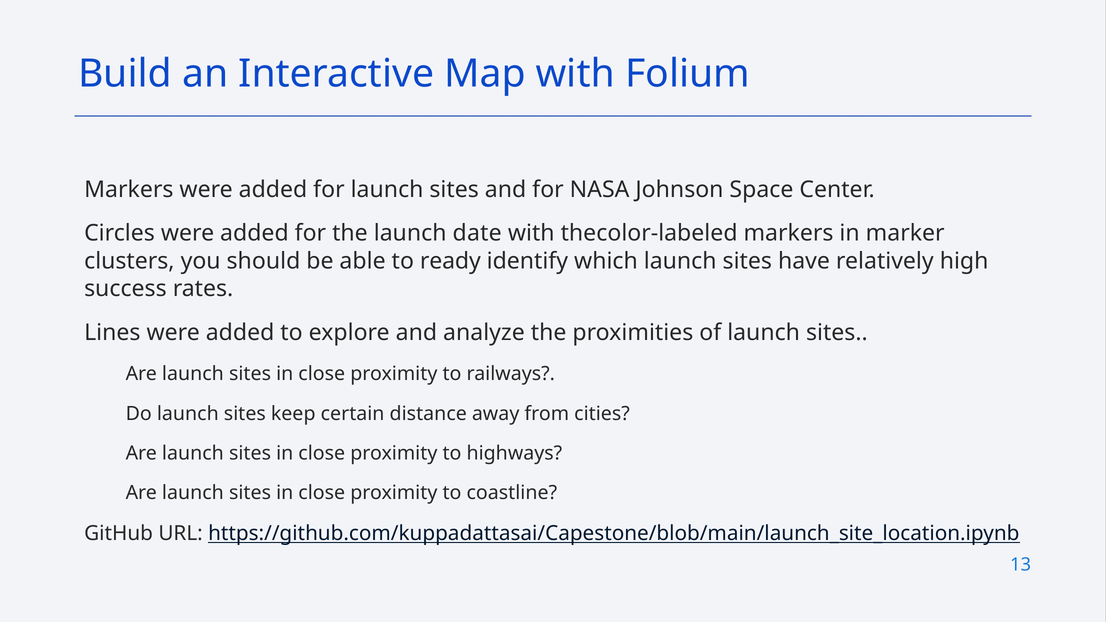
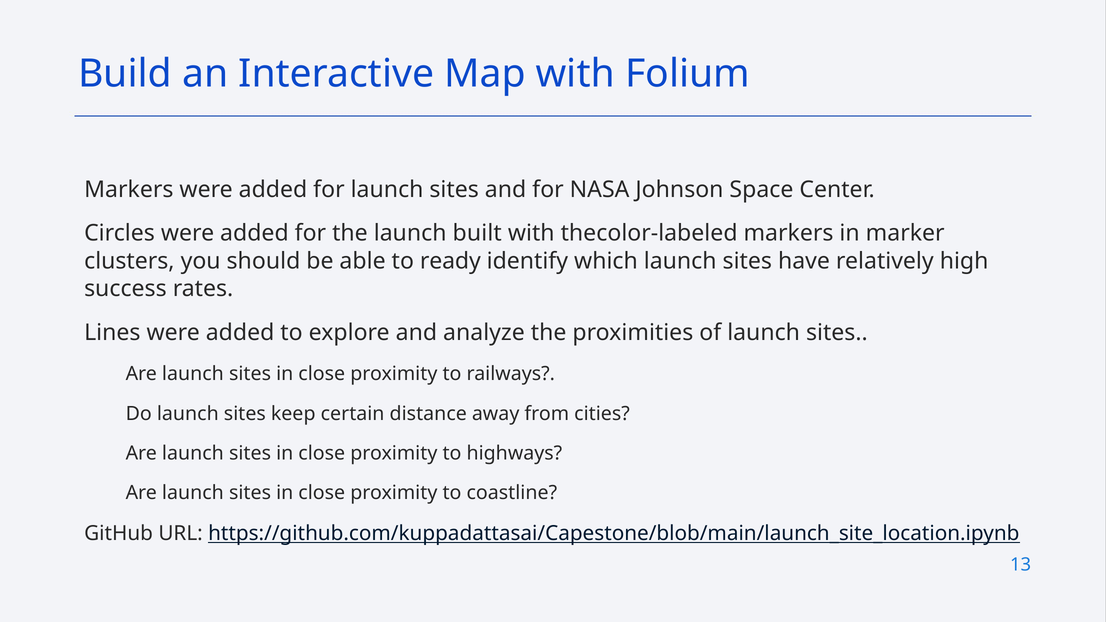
date: date -> built
